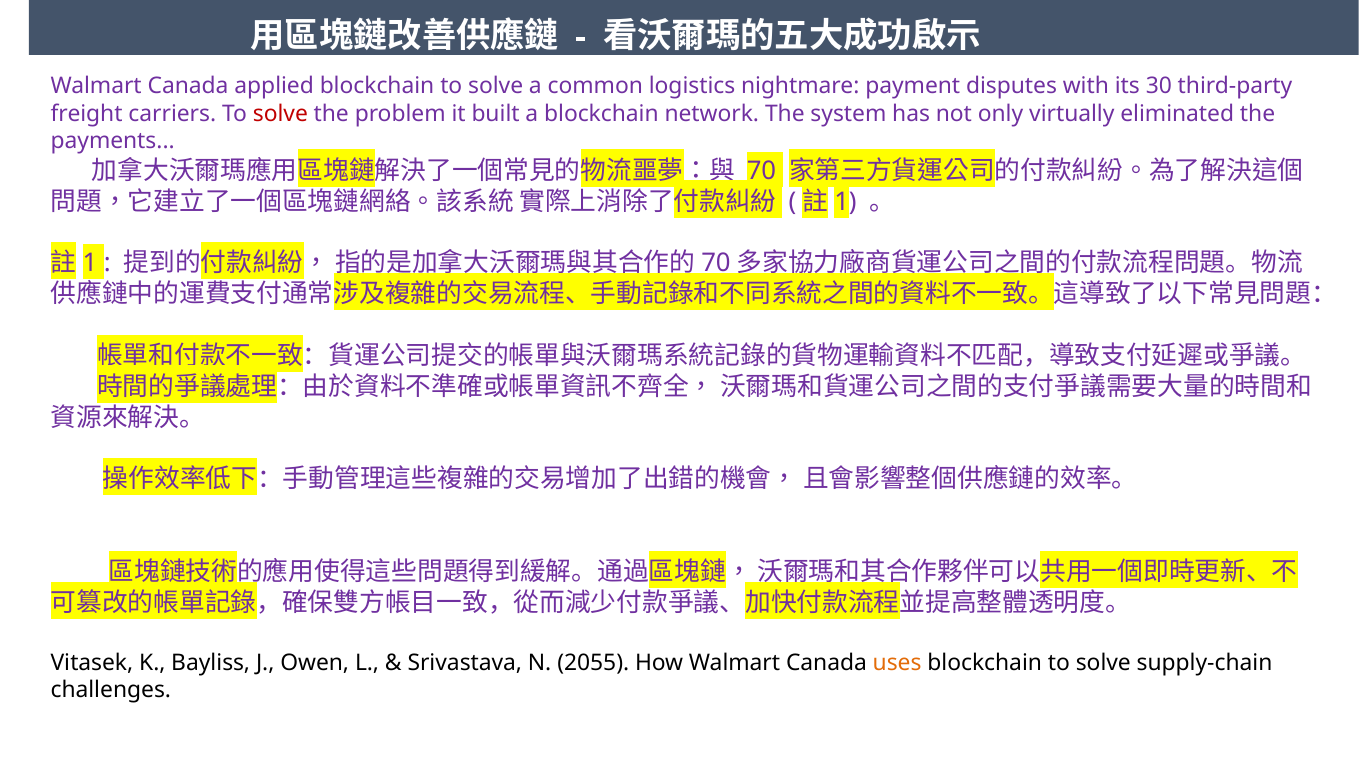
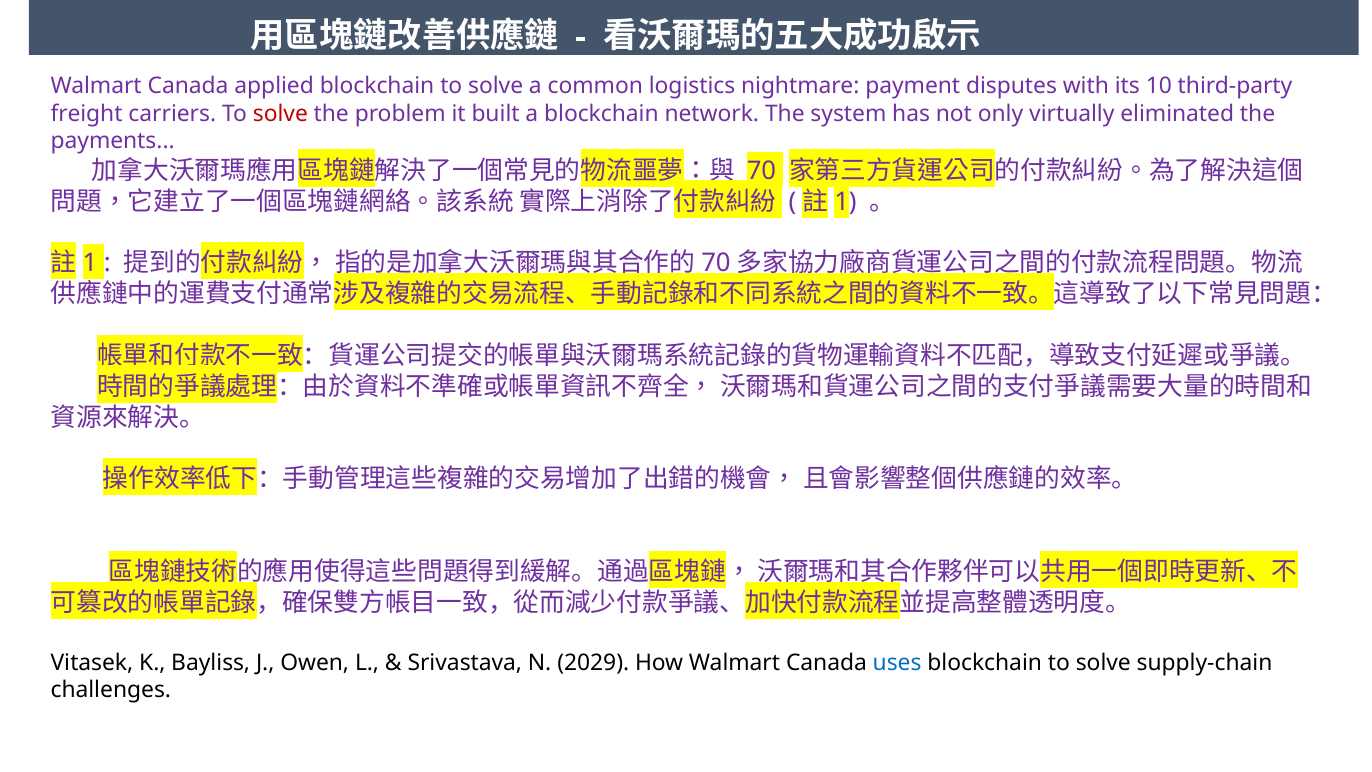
30: 30 -> 10
2055: 2055 -> 2029
uses colour: orange -> blue
